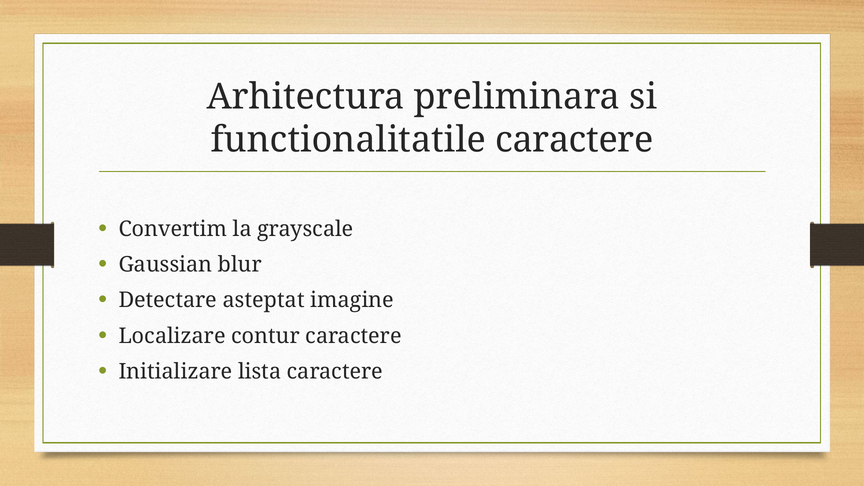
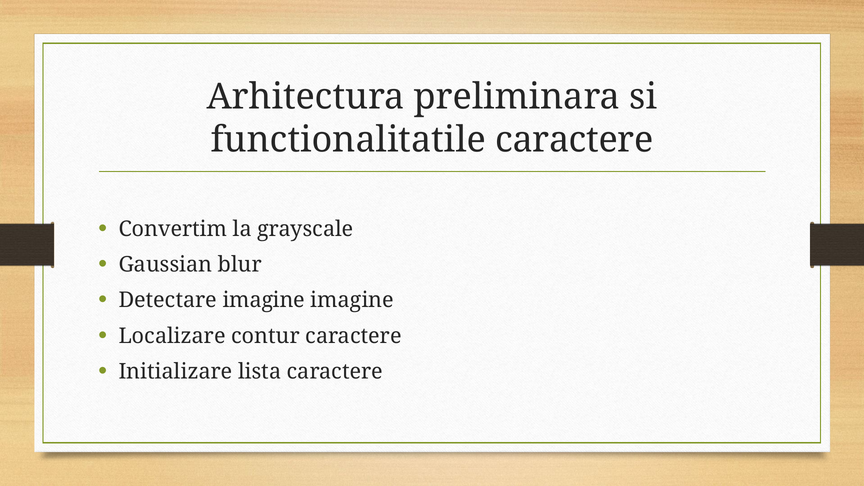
Detectare asteptat: asteptat -> imagine
